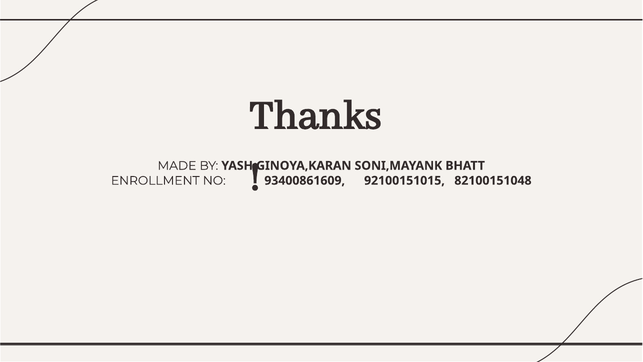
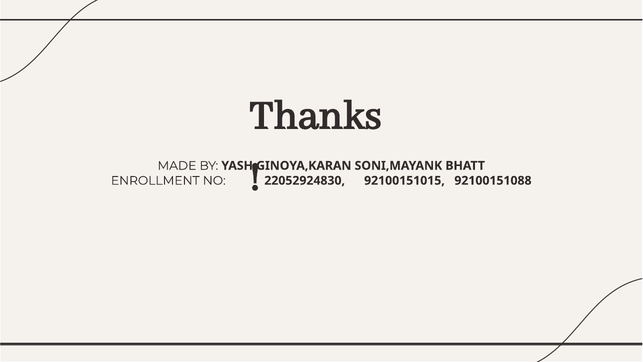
93400861609: 93400861609 -> 22052924830
82100151048: 82100151048 -> 92100151088
